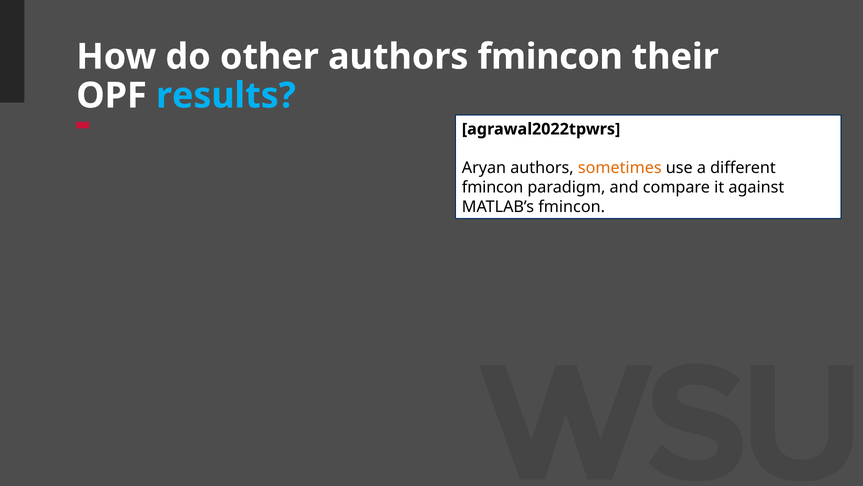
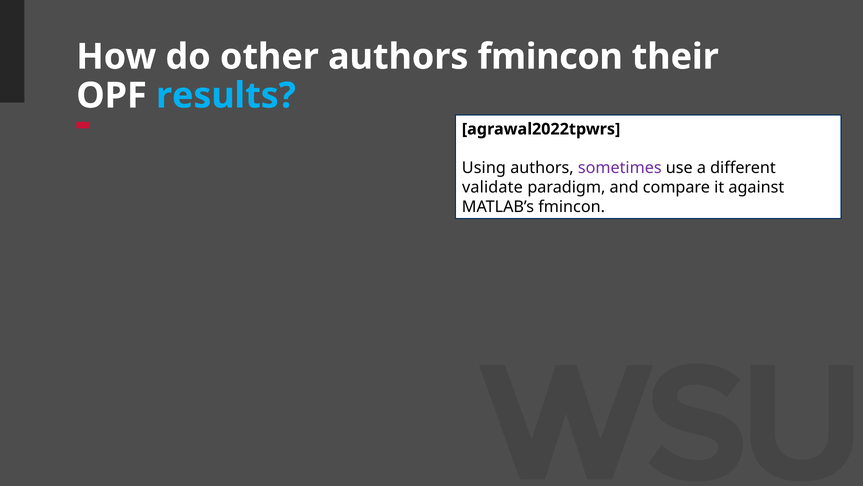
Aryan: Aryan -> Using
sometimes colour: orange -> purple
fmincon at (493, 187): fmincon -> validate
